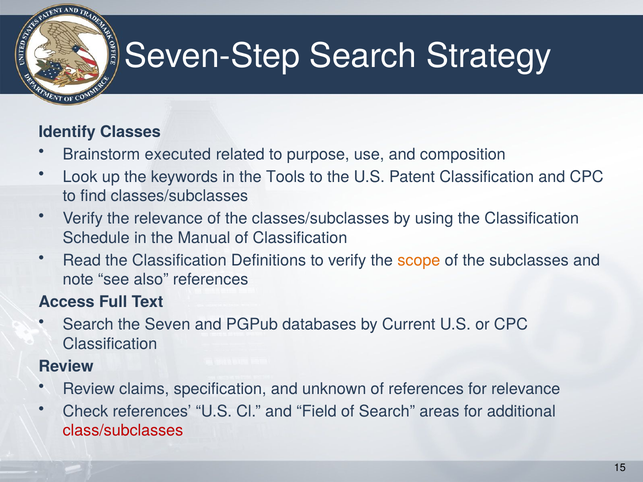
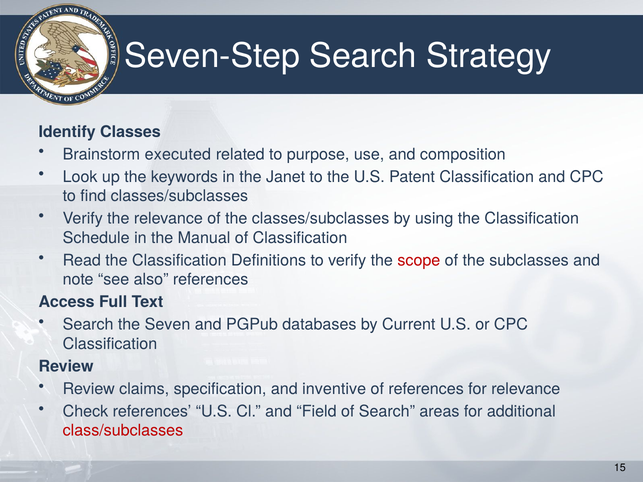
Tools: Tools -> Janet
scope colour: orange -> red
unknown: unknown -> inventive
